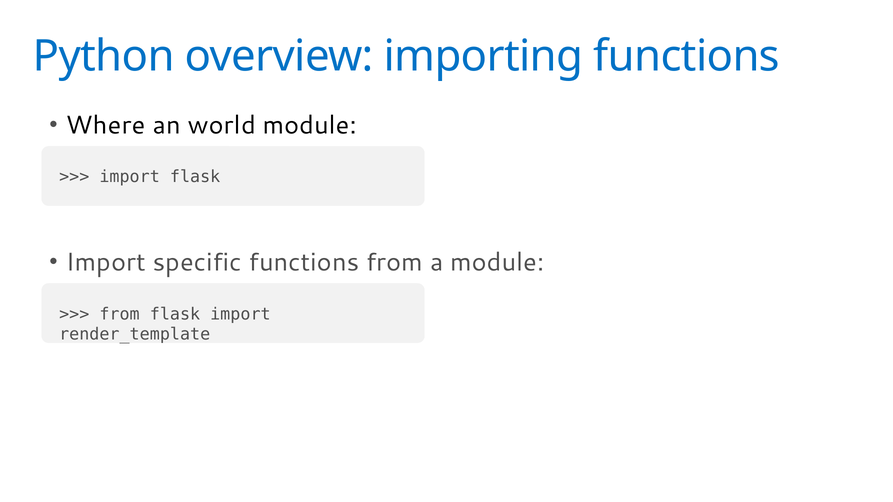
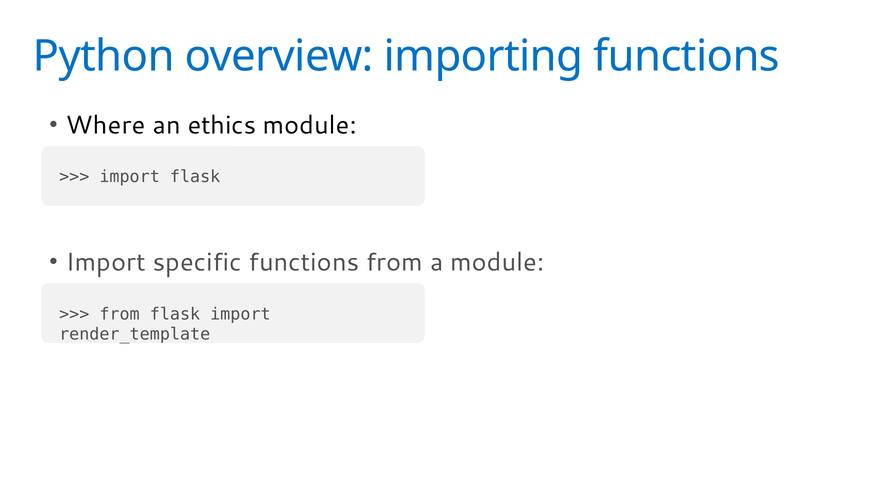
world: world -> ethics
